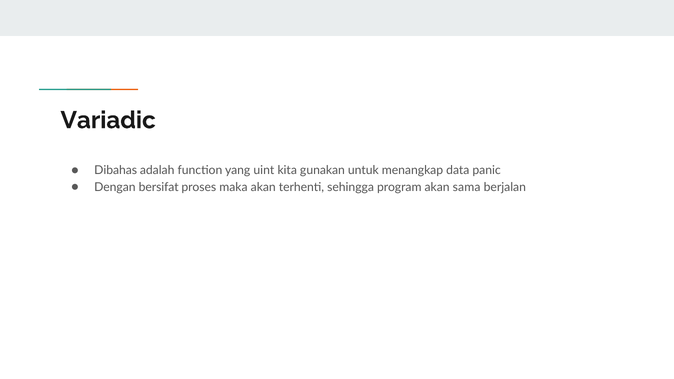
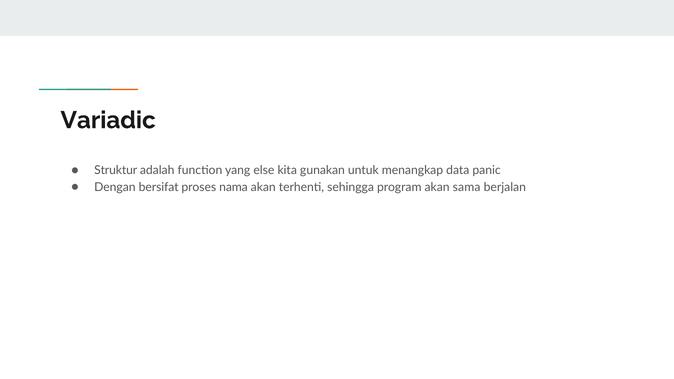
Dibahas: Dibahas -> Struktur
uint: uint -> else
maka: maka -> nama
